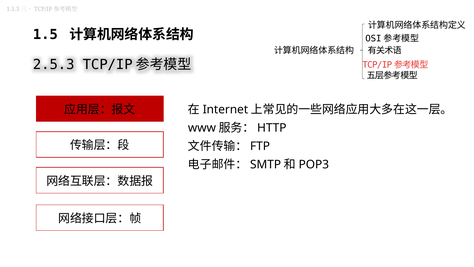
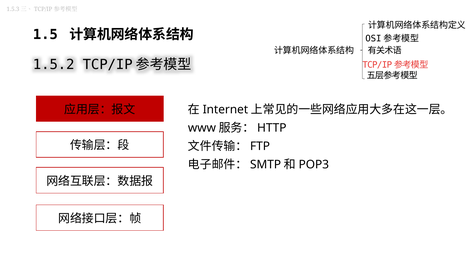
2.5.3: 2.5.3 -> 1.5.2
